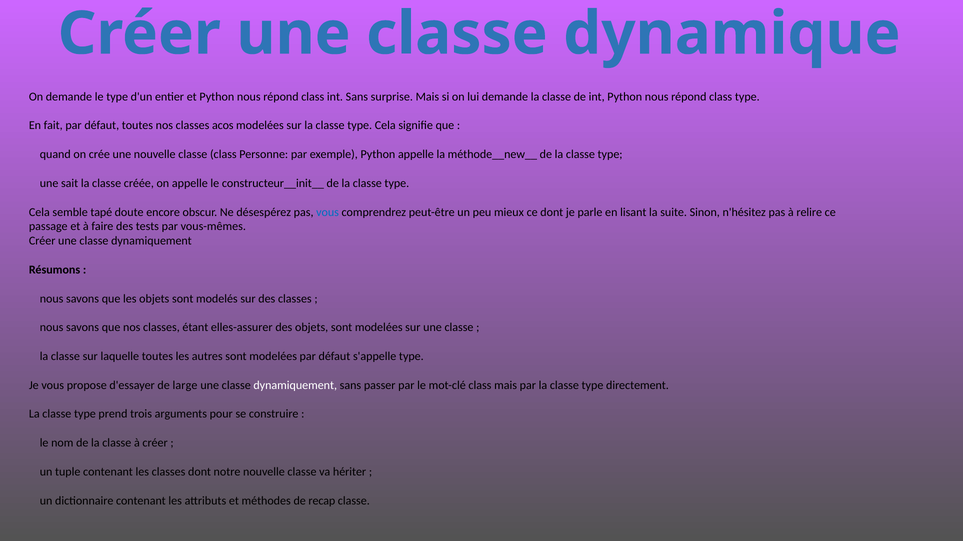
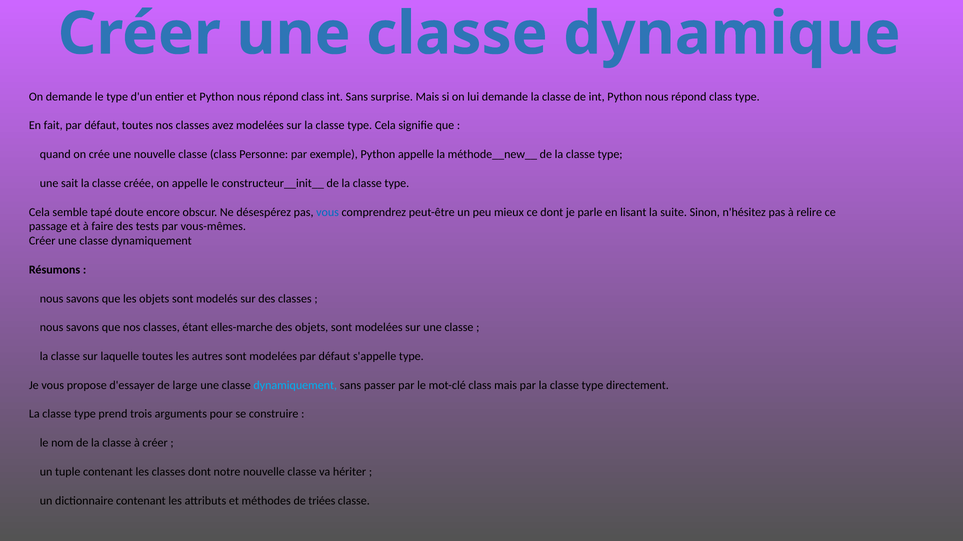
acos: acos -> avez
elles-assurer: elles-assurer -> elles-marche
dynamiquement at (295, 386) colour: white -> light blue
recap: recap -> triées
